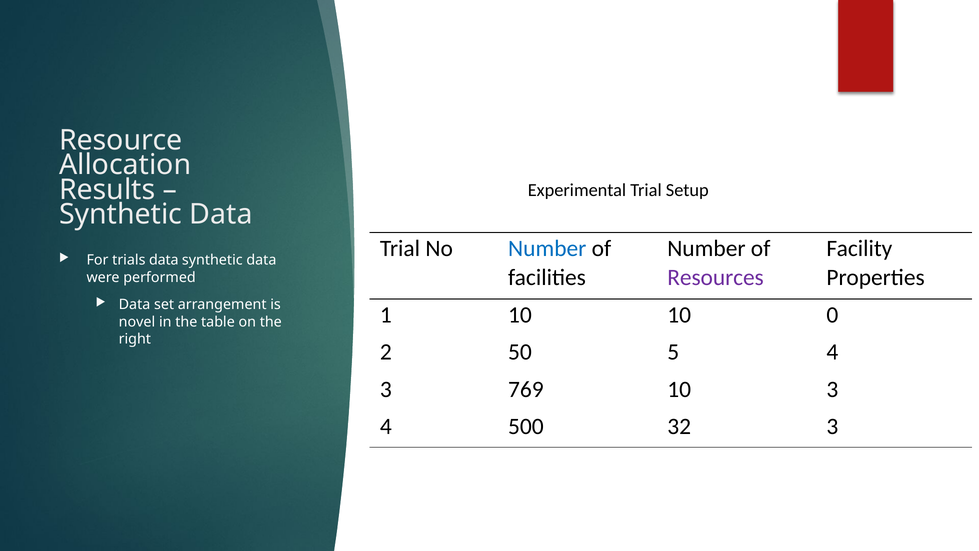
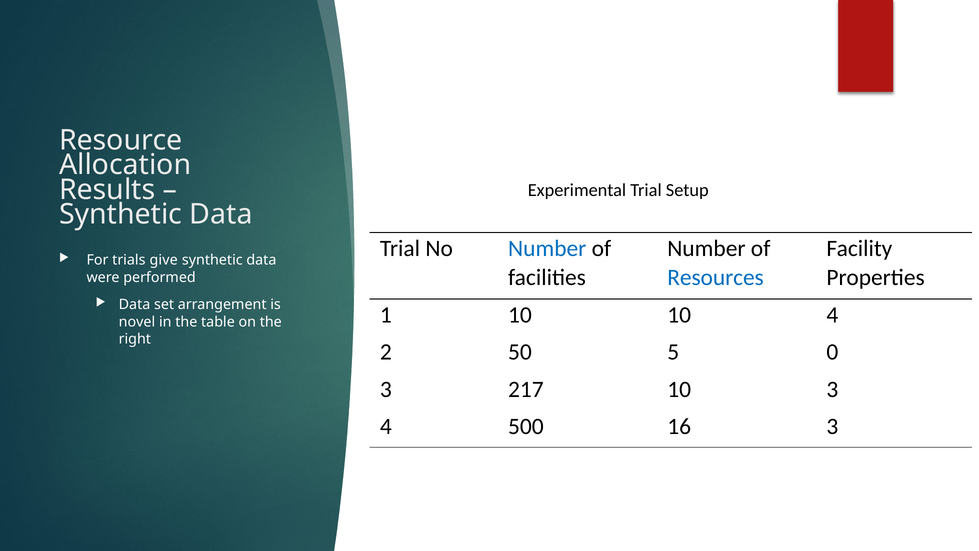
trials data: data -> give
Resources colour: purple -> blue
10 0: 0 -> 4
5 4: 4 -> 0
769: 769 -> 217
32: 32 -> 16
